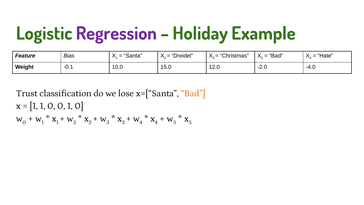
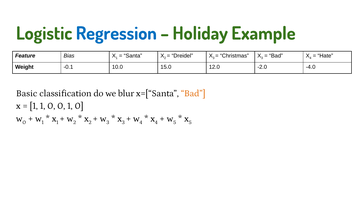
Regression colour: purple -> blue
Trust: Trust -> Basic
lose: lose -> blur
